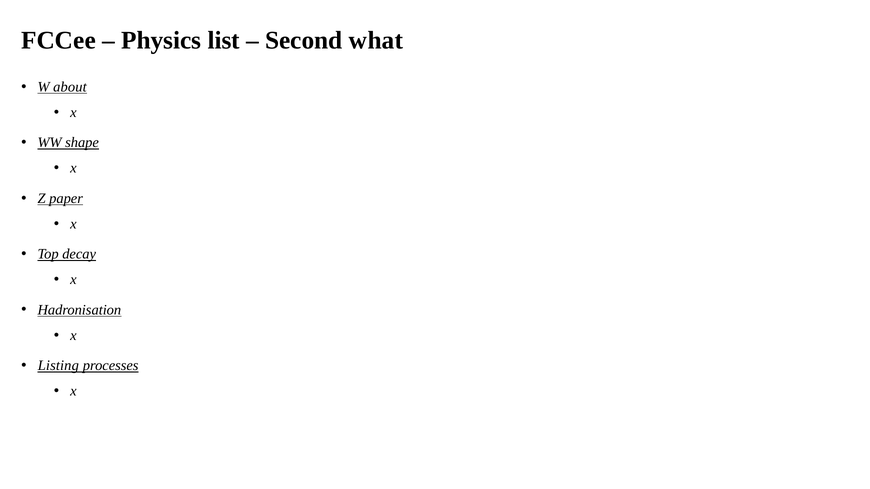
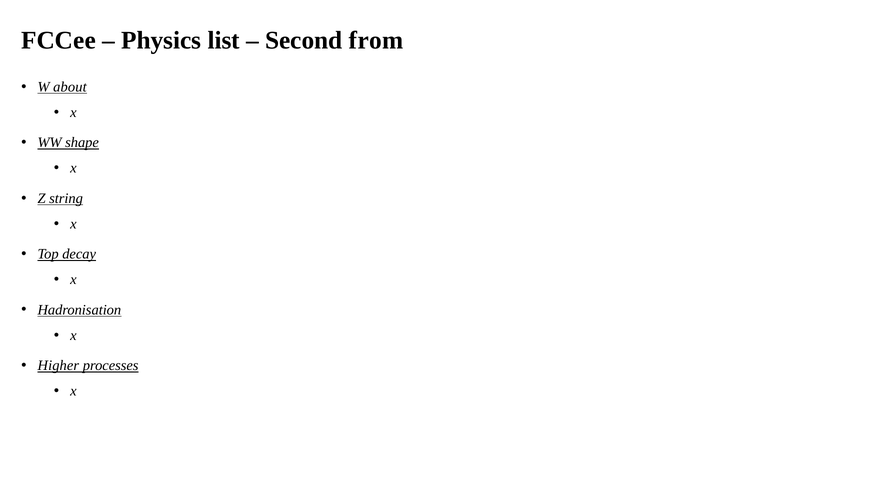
what: what -> from
paper: paper -> string
Listing: Listing -> Higher
